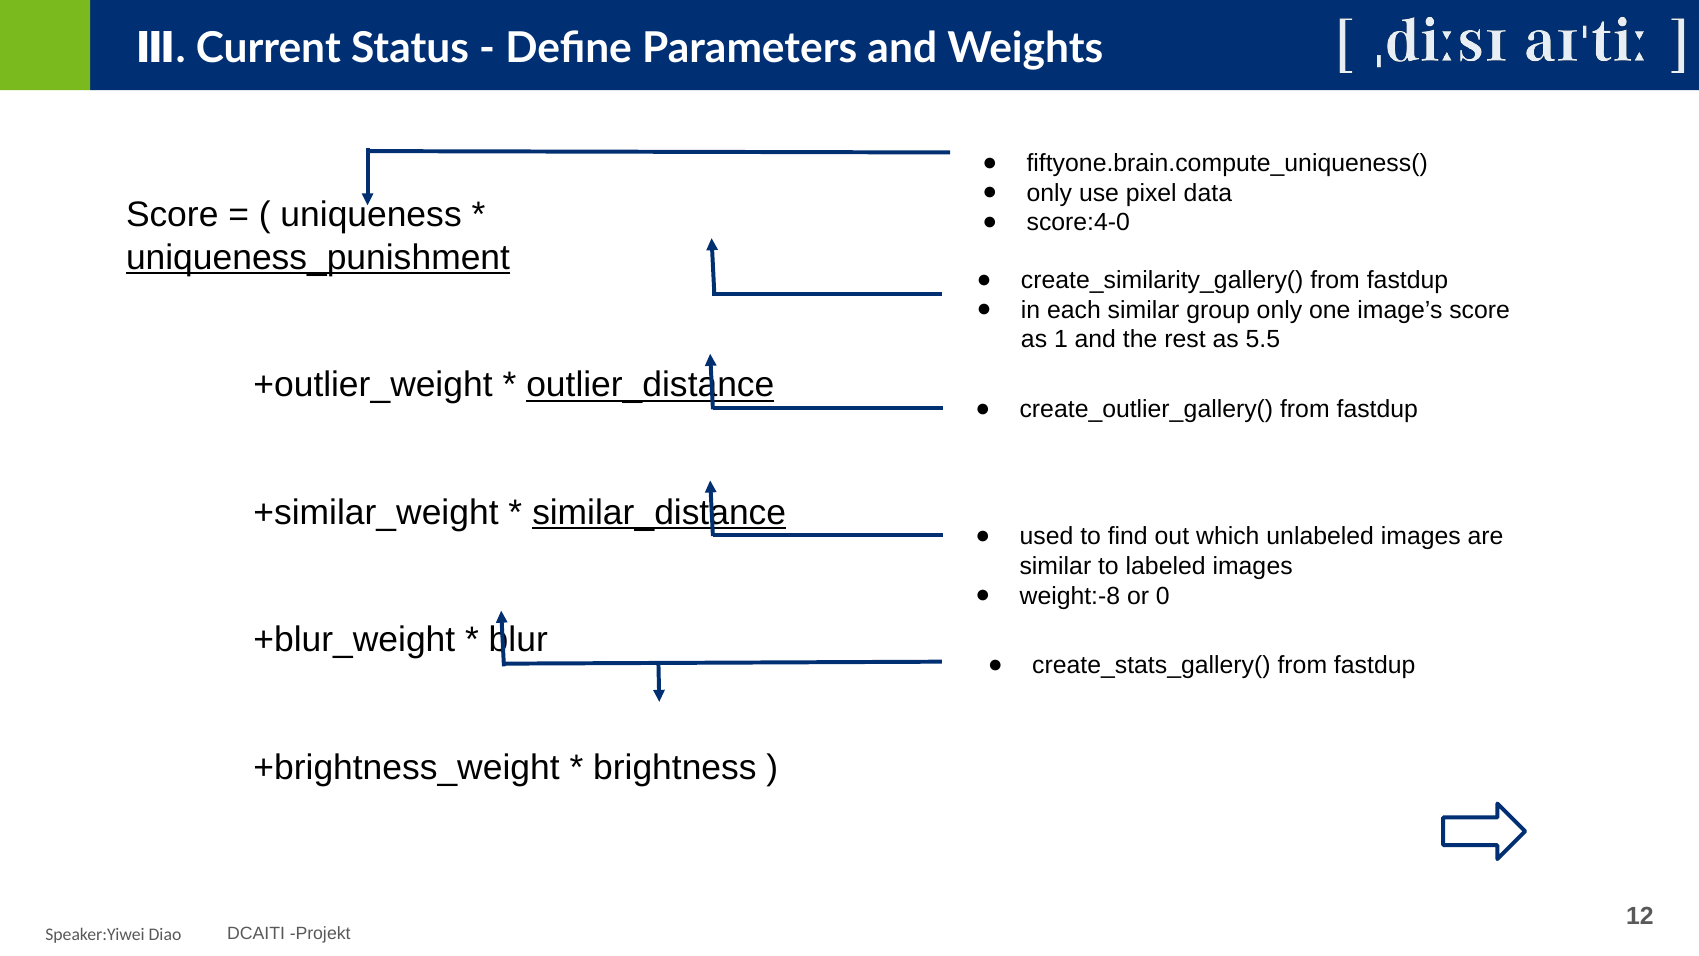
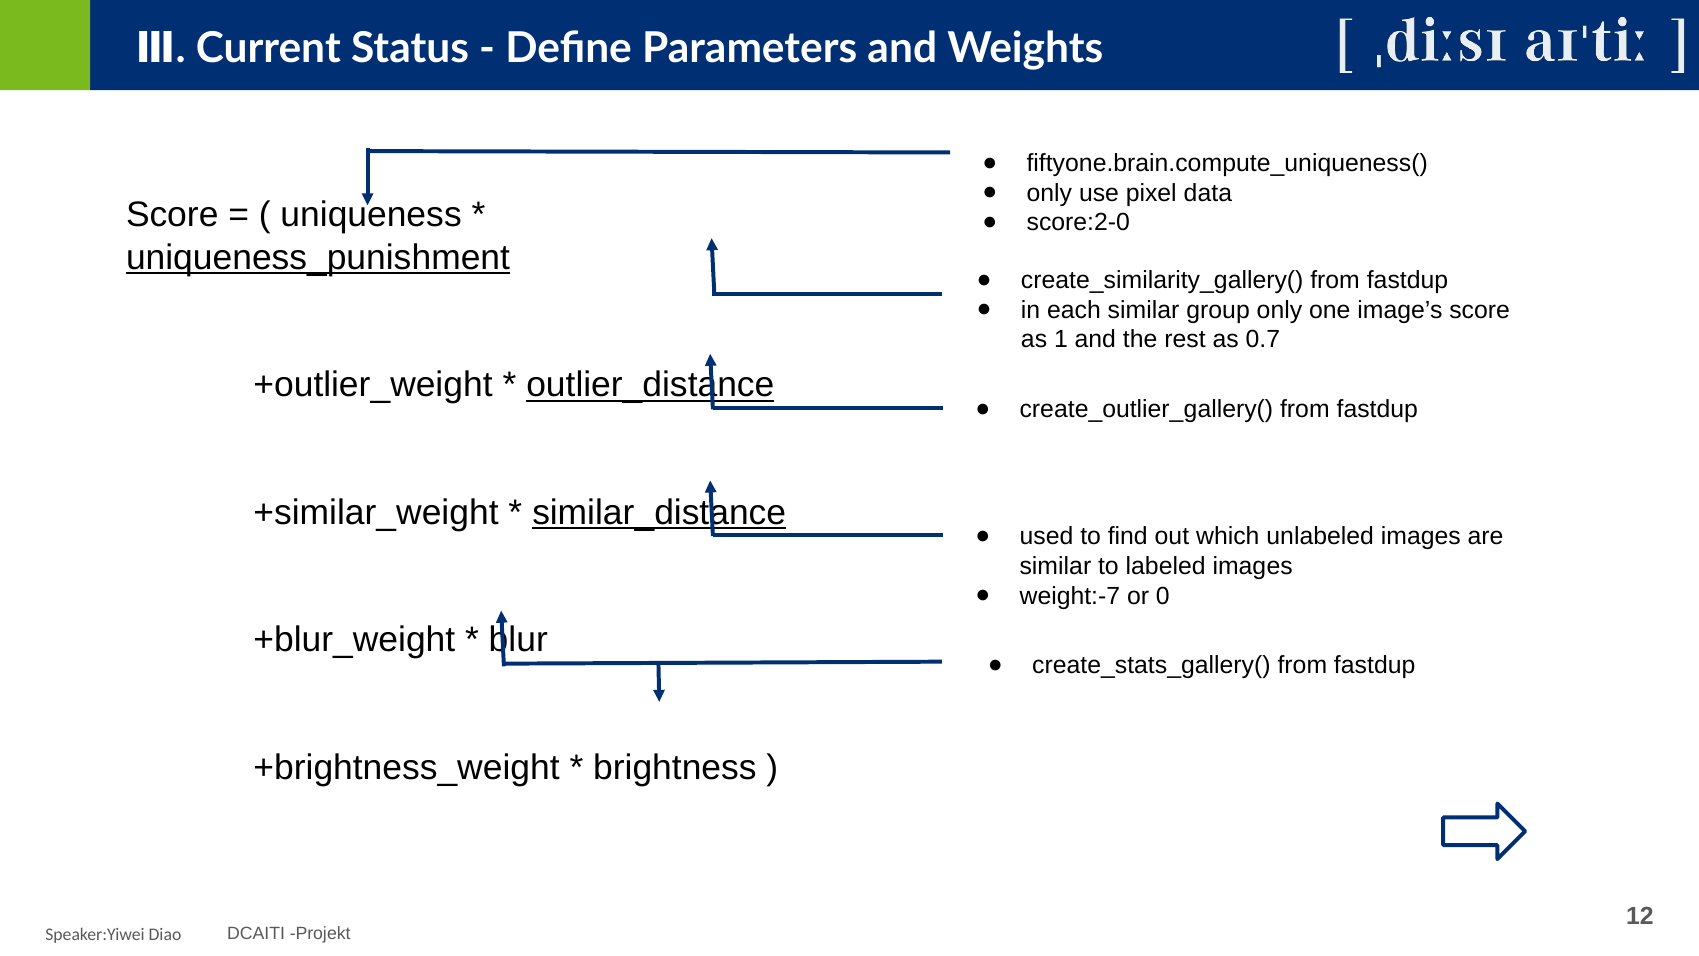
score:4-0: score:4-0 -> score:2-0
5.5: 5.5 -> 0.7
weight:-8: weight:-8 -> weight:-7
